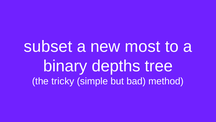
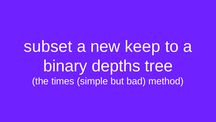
most: most -> keep
tricky: tricky -> times
